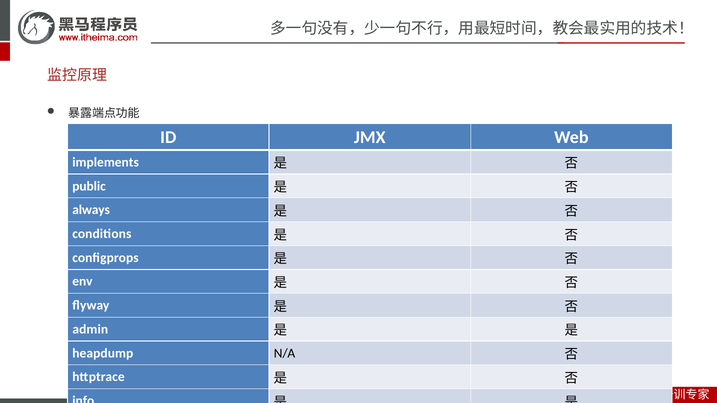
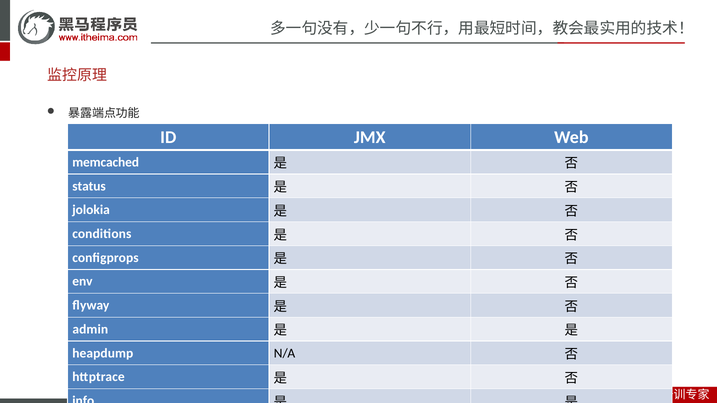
implements: implements -> memcached
public: public -> status
always: always -> jolokia
